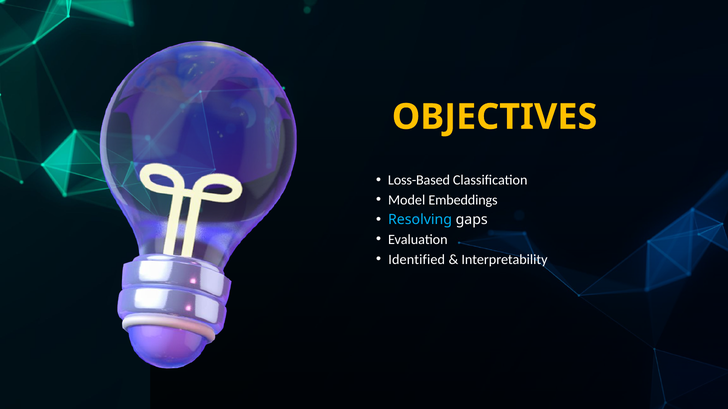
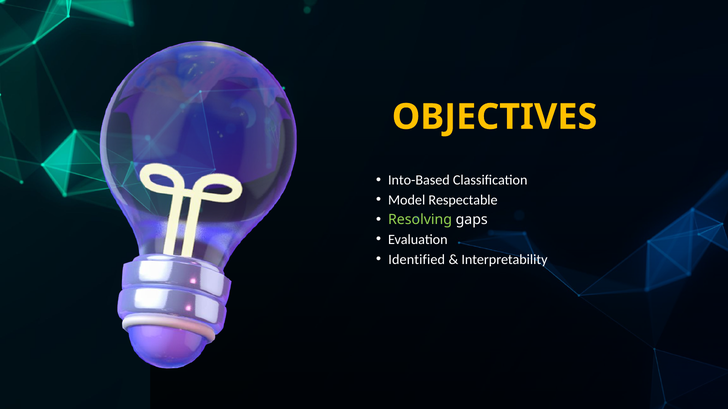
Loss-Based: Loss-Based -> Into-Based
Embeddings: Embeddings -> Respectable
Resolving colour: light blue -> light green
